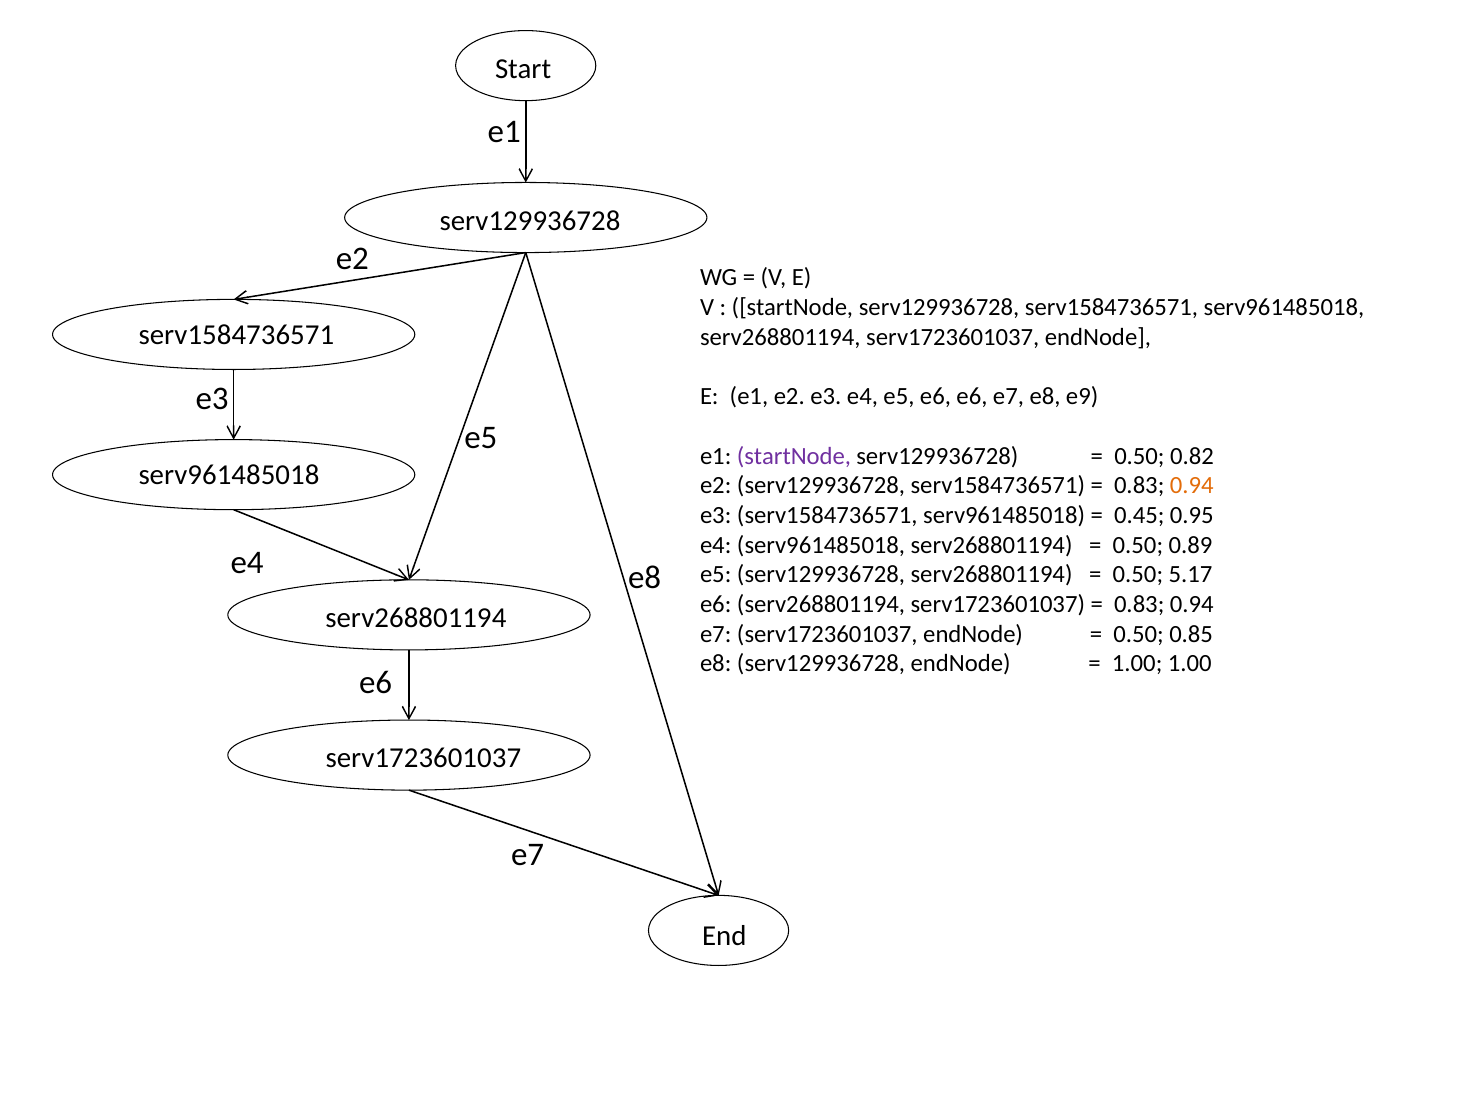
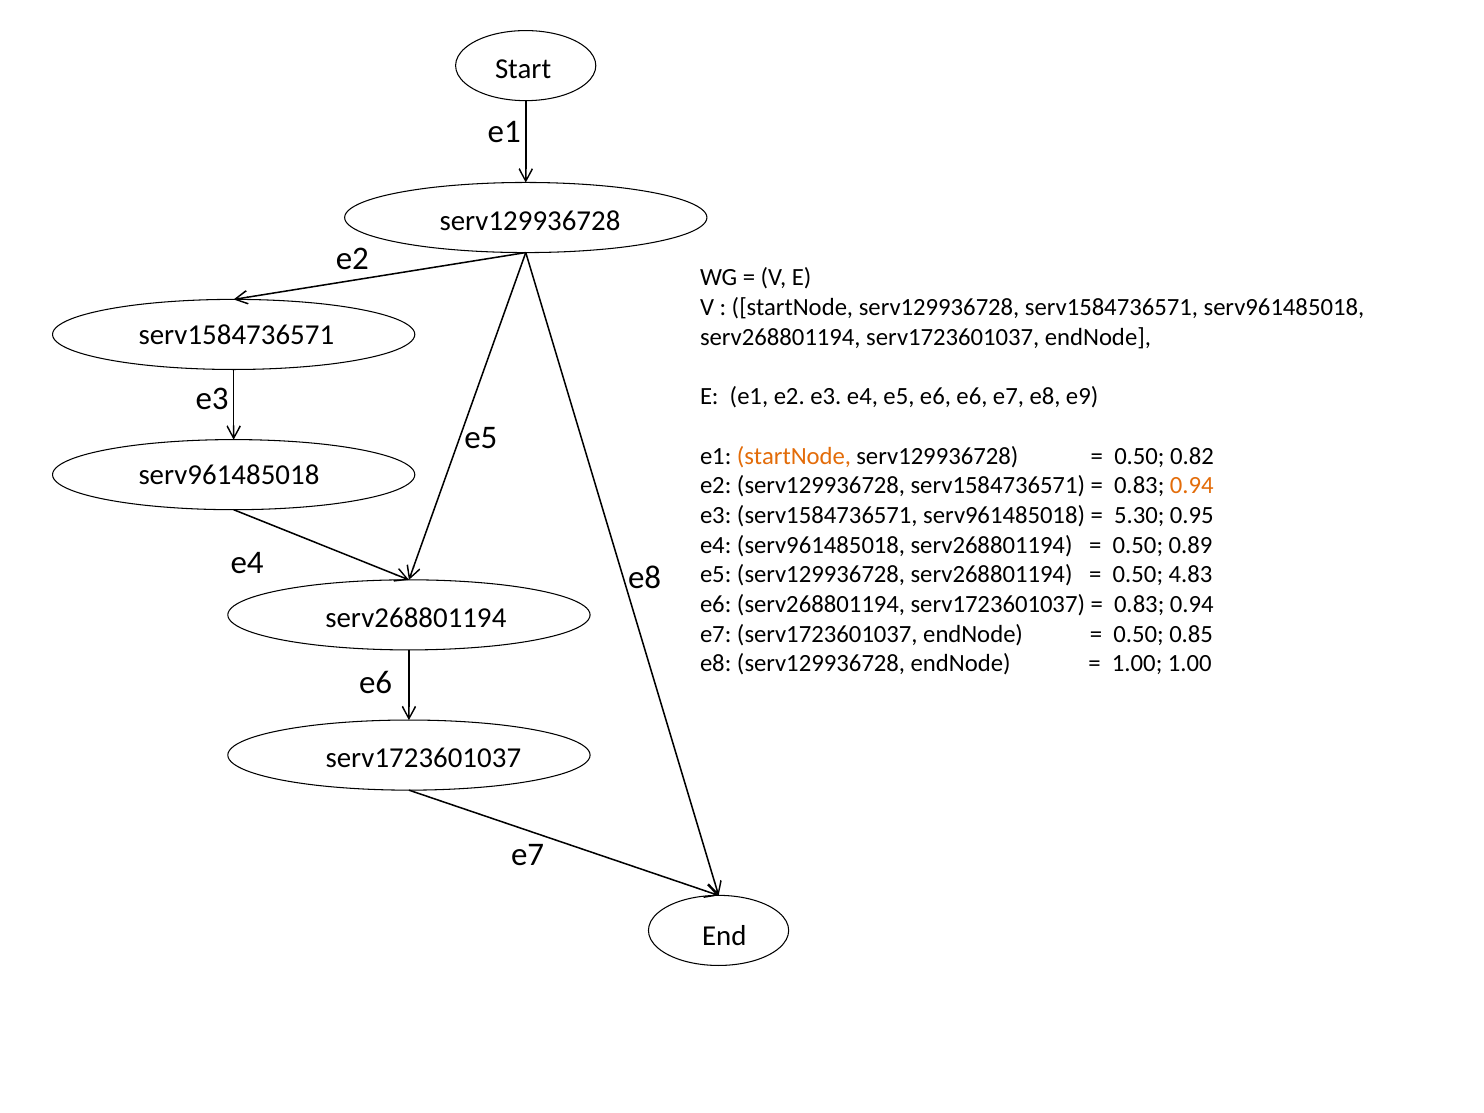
startNode at (794, 456) colour: purple -> orange
0.45: 0.45 -> 5.30
5.17: 5.17 -> 4.83
